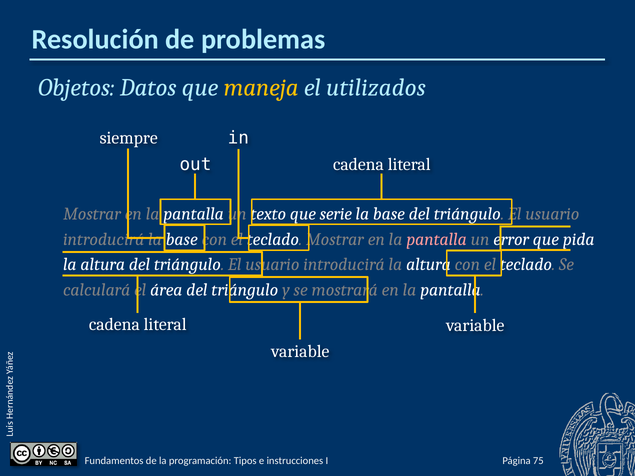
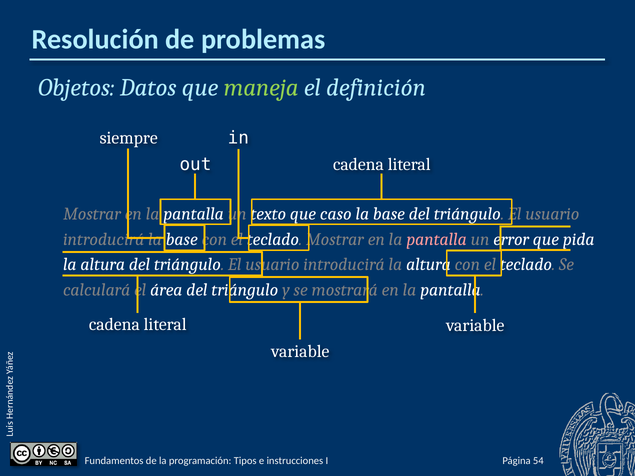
maneja colour: yellow -> light green
utilizados: utilizados -> definición
serie: serie -> caso
75: 75 -> 54
